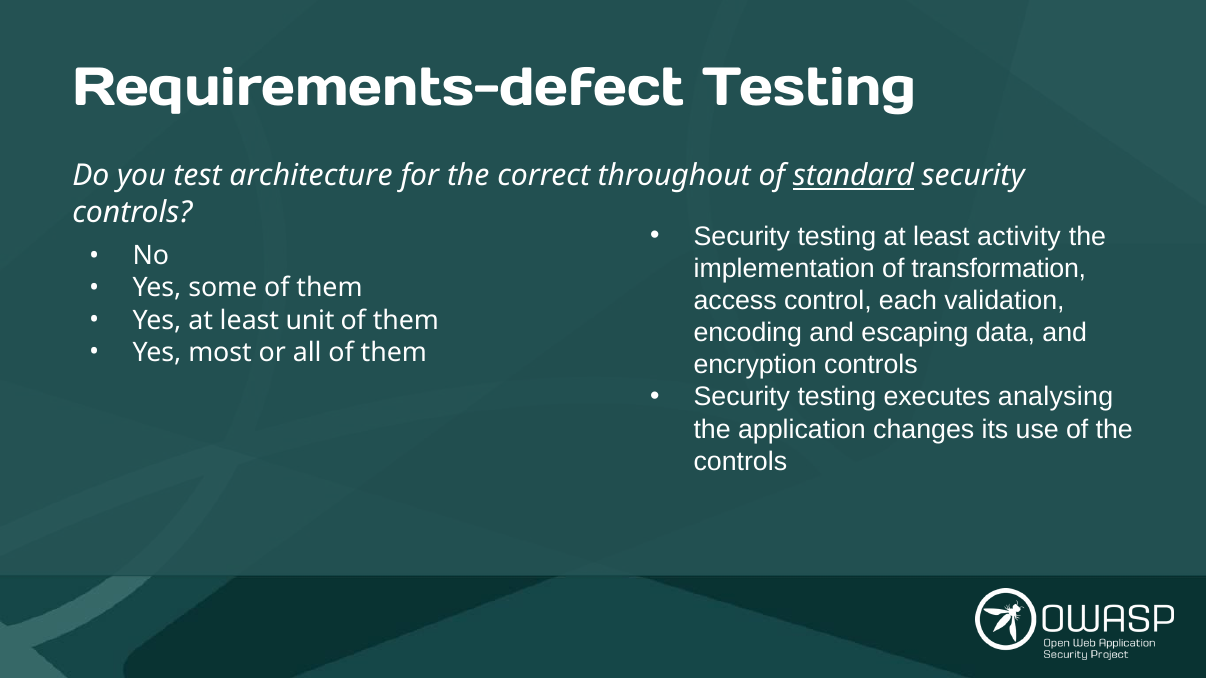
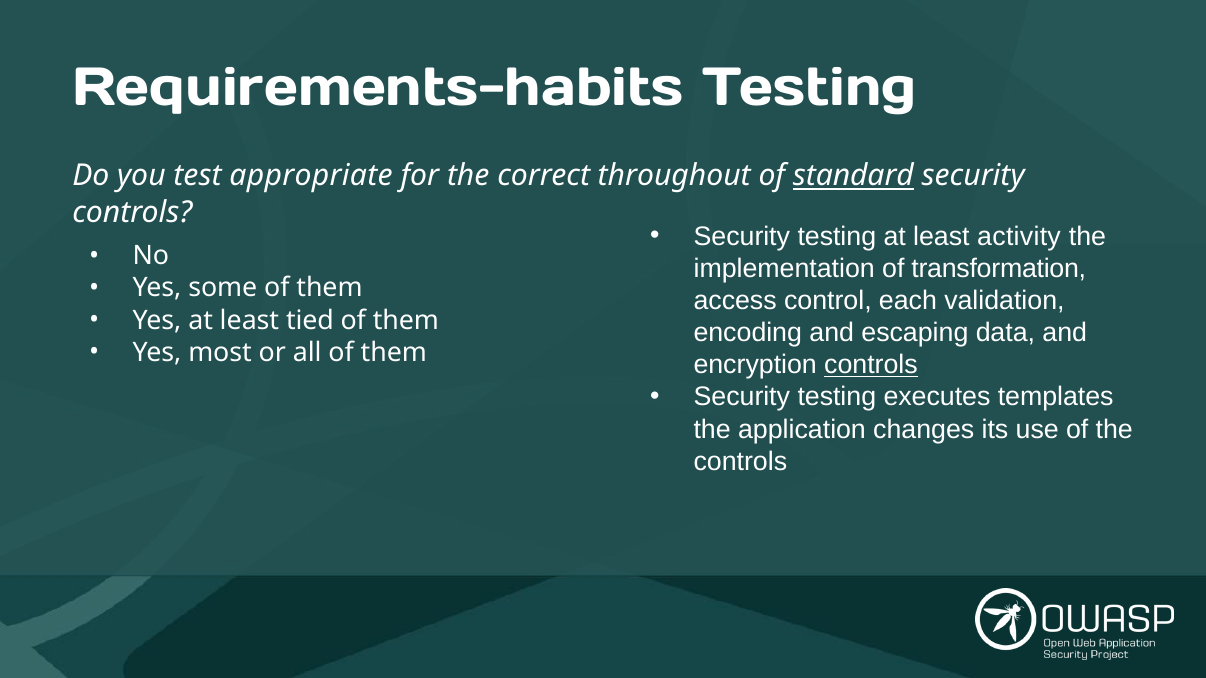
Requirements-defect: Requirements-defect -> Requirements-habits
architecture: architecture -> appropriate
unit: unit -> tied
controls at (871, 365) underline: none -> present
analysing: analysing -> templates
